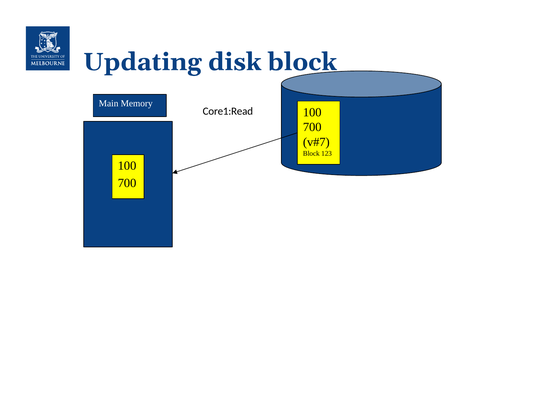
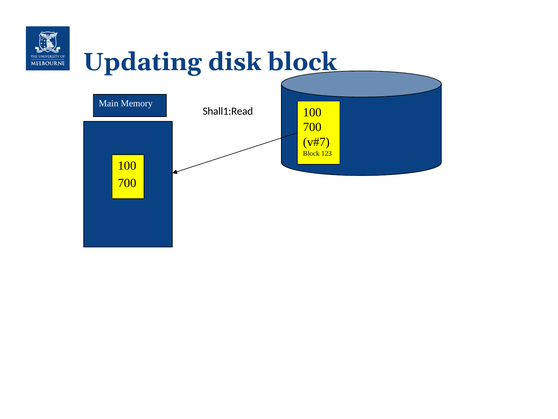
Core1:Read: Core1:Read -> Shall1:Read
